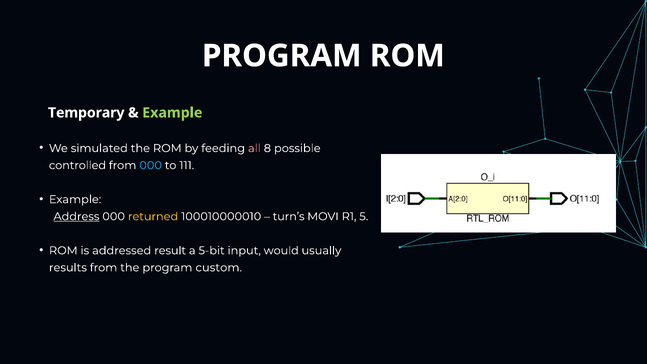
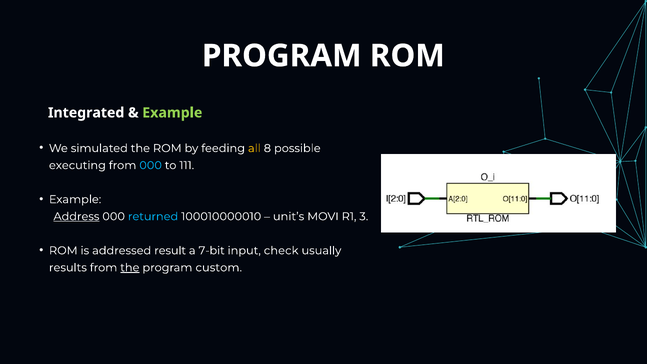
Temporary: Temporary -> Integrated
all colour: pink -> yellow
controlled: controlled -> executing
returned colour: yellow -> light blue
turn’s: turn’s -> unit’s
5: 5 -> 3
5-bit: 5-bit -> 7-bit
would: would -> check
the at (130, 268) underline: none -> present
